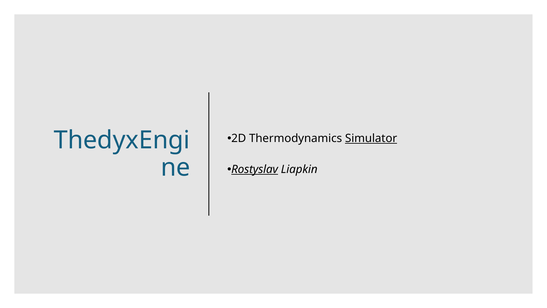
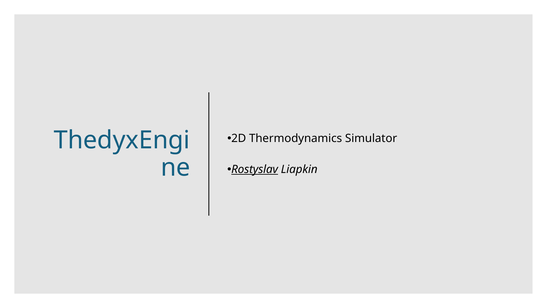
Simulator underline: present -> none
